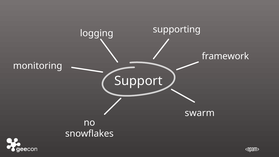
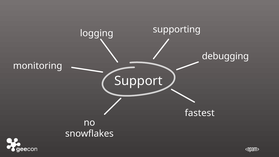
framework: framework -> debugging
swarm: swarm -> fastest
